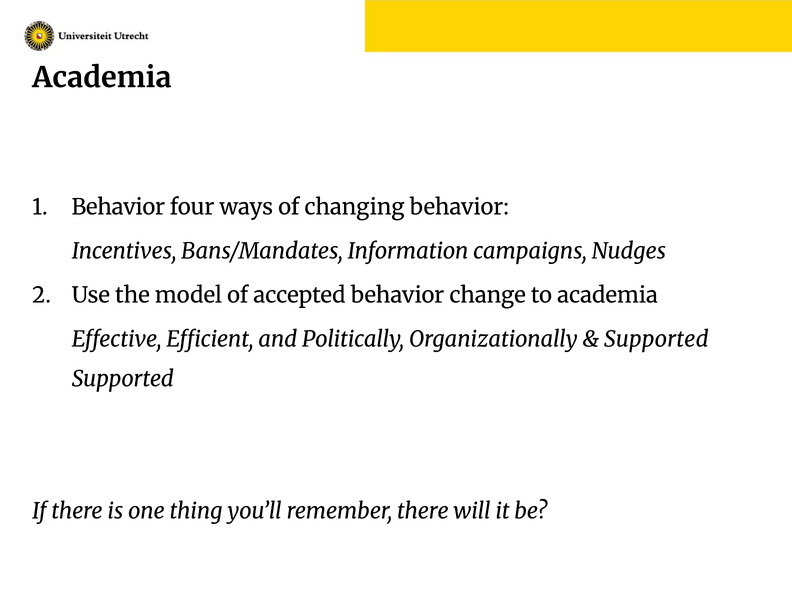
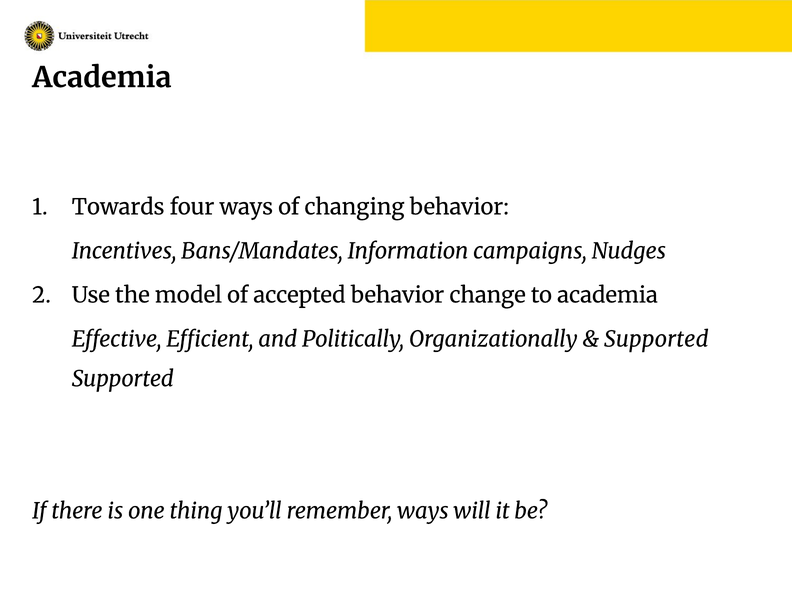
Behavior at (118, 207): Behavior -> Towards
remember there: there -> ways
